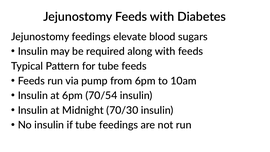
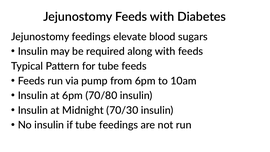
70/54: 70/54 -> 70/80
